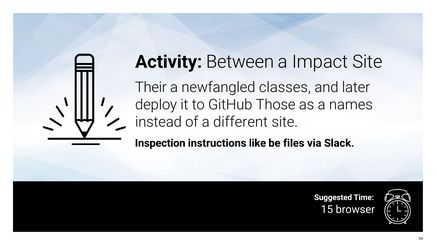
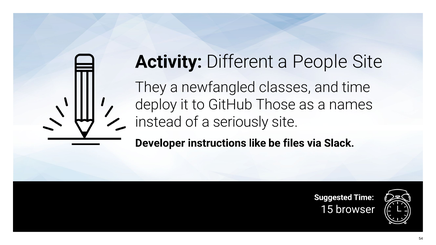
Between: Between -> Different
Impact: Impact -> People
Their: Their -> They
and later: later -> time
different: different -> seriously
Inspection: Inspection -> Developer
